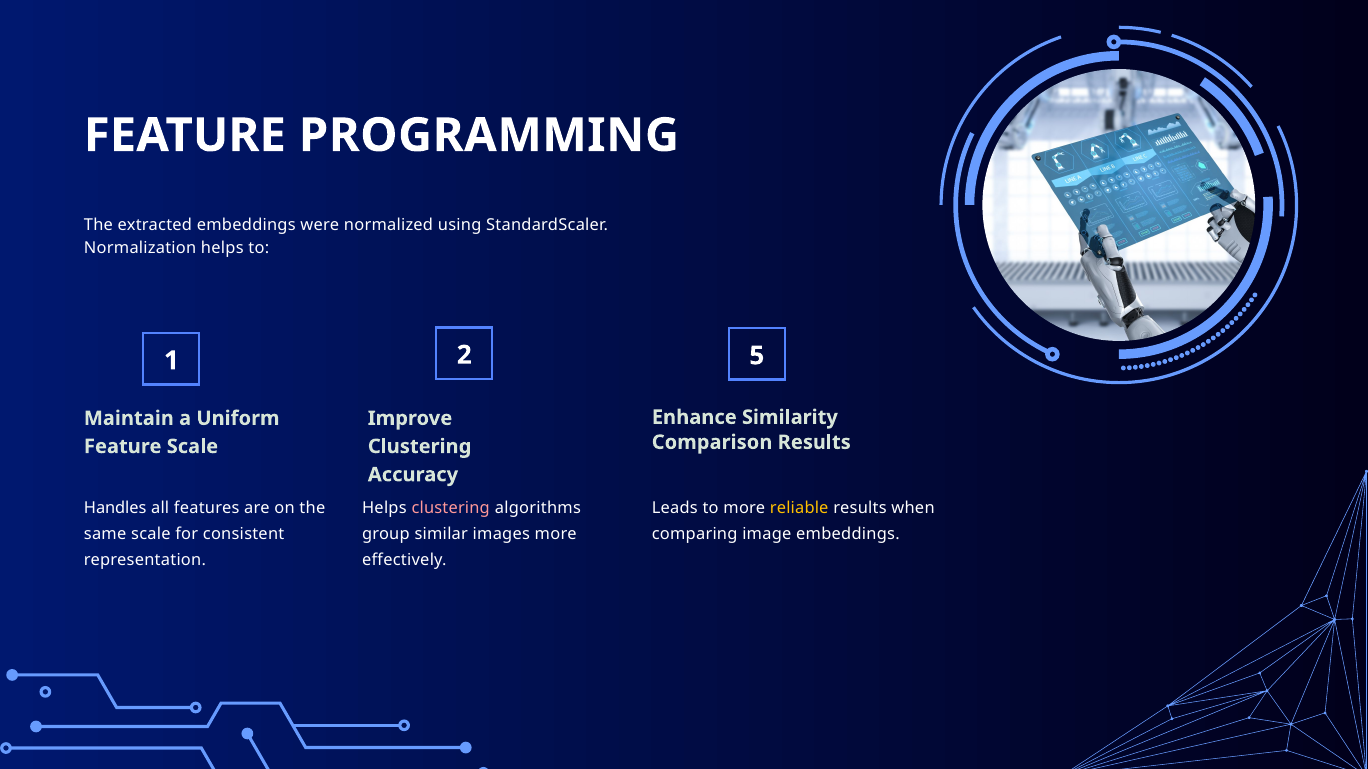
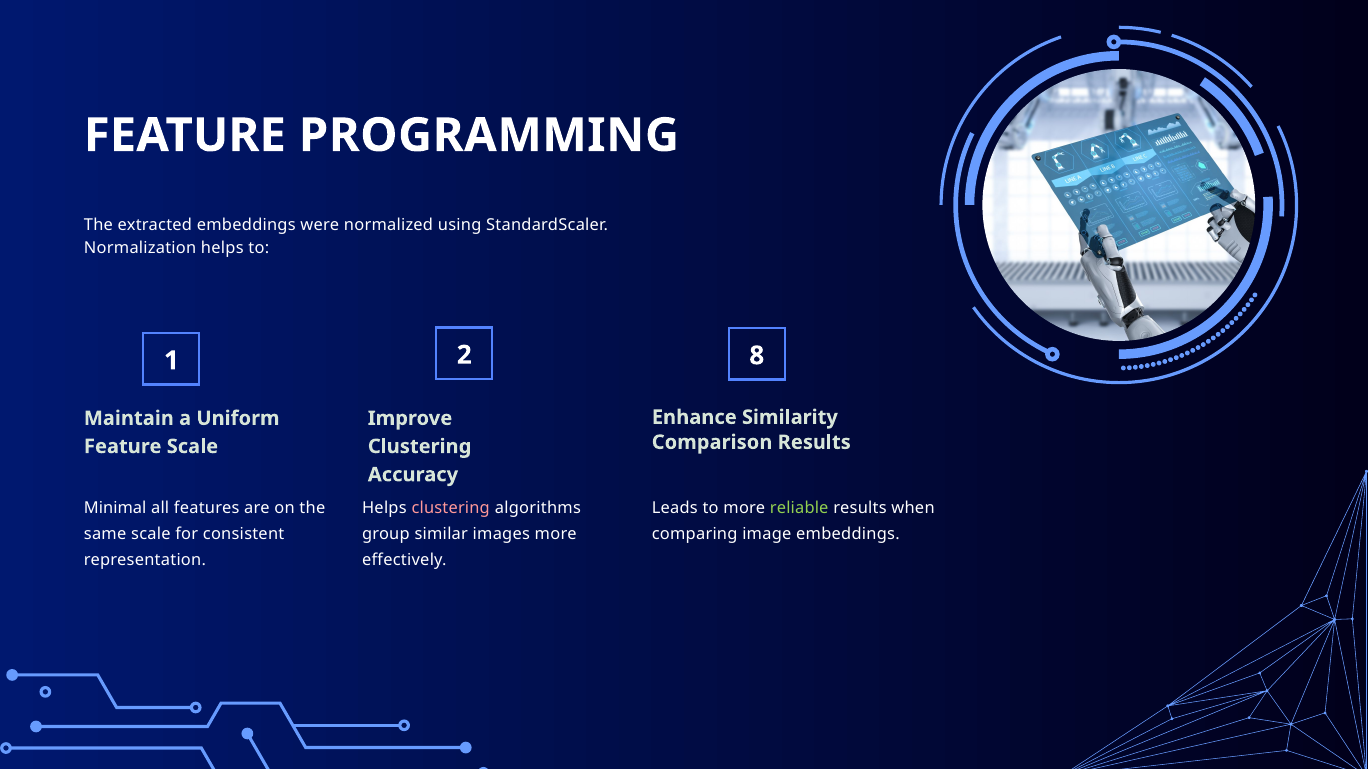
5: 5 -> 8
reliable colour: yellow -> light green
Handles: Handles -> Minimal
